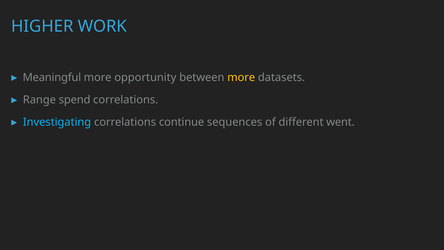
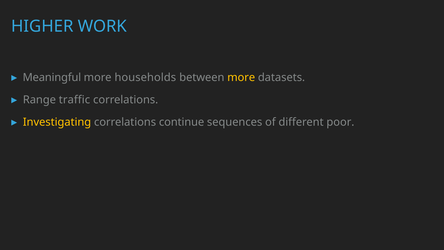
opportunity: opportunity -> households
spend: spend -> traffic
Investigating colour: light blue -> yellow
went: went -> poor
